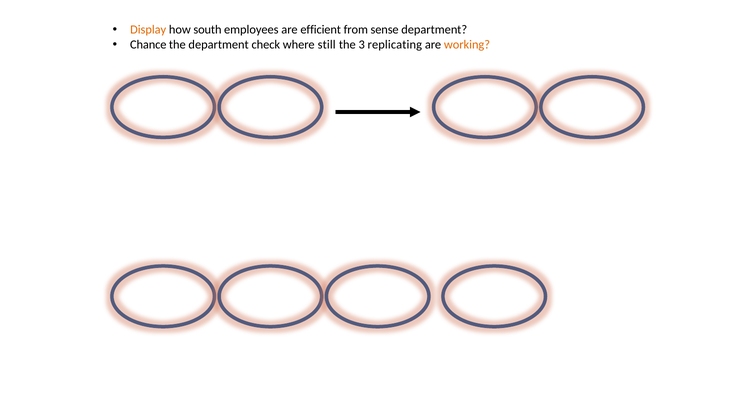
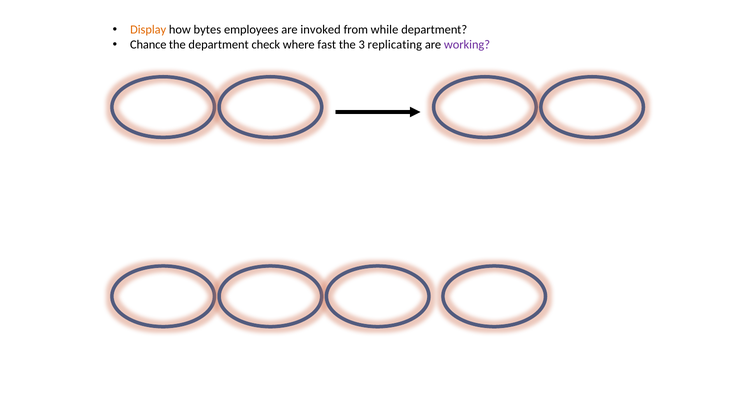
south: south -> bytes
efficient: efficient -> invoked
sense: sense -> while
still: still -> fast
working colour: orange -> purple
